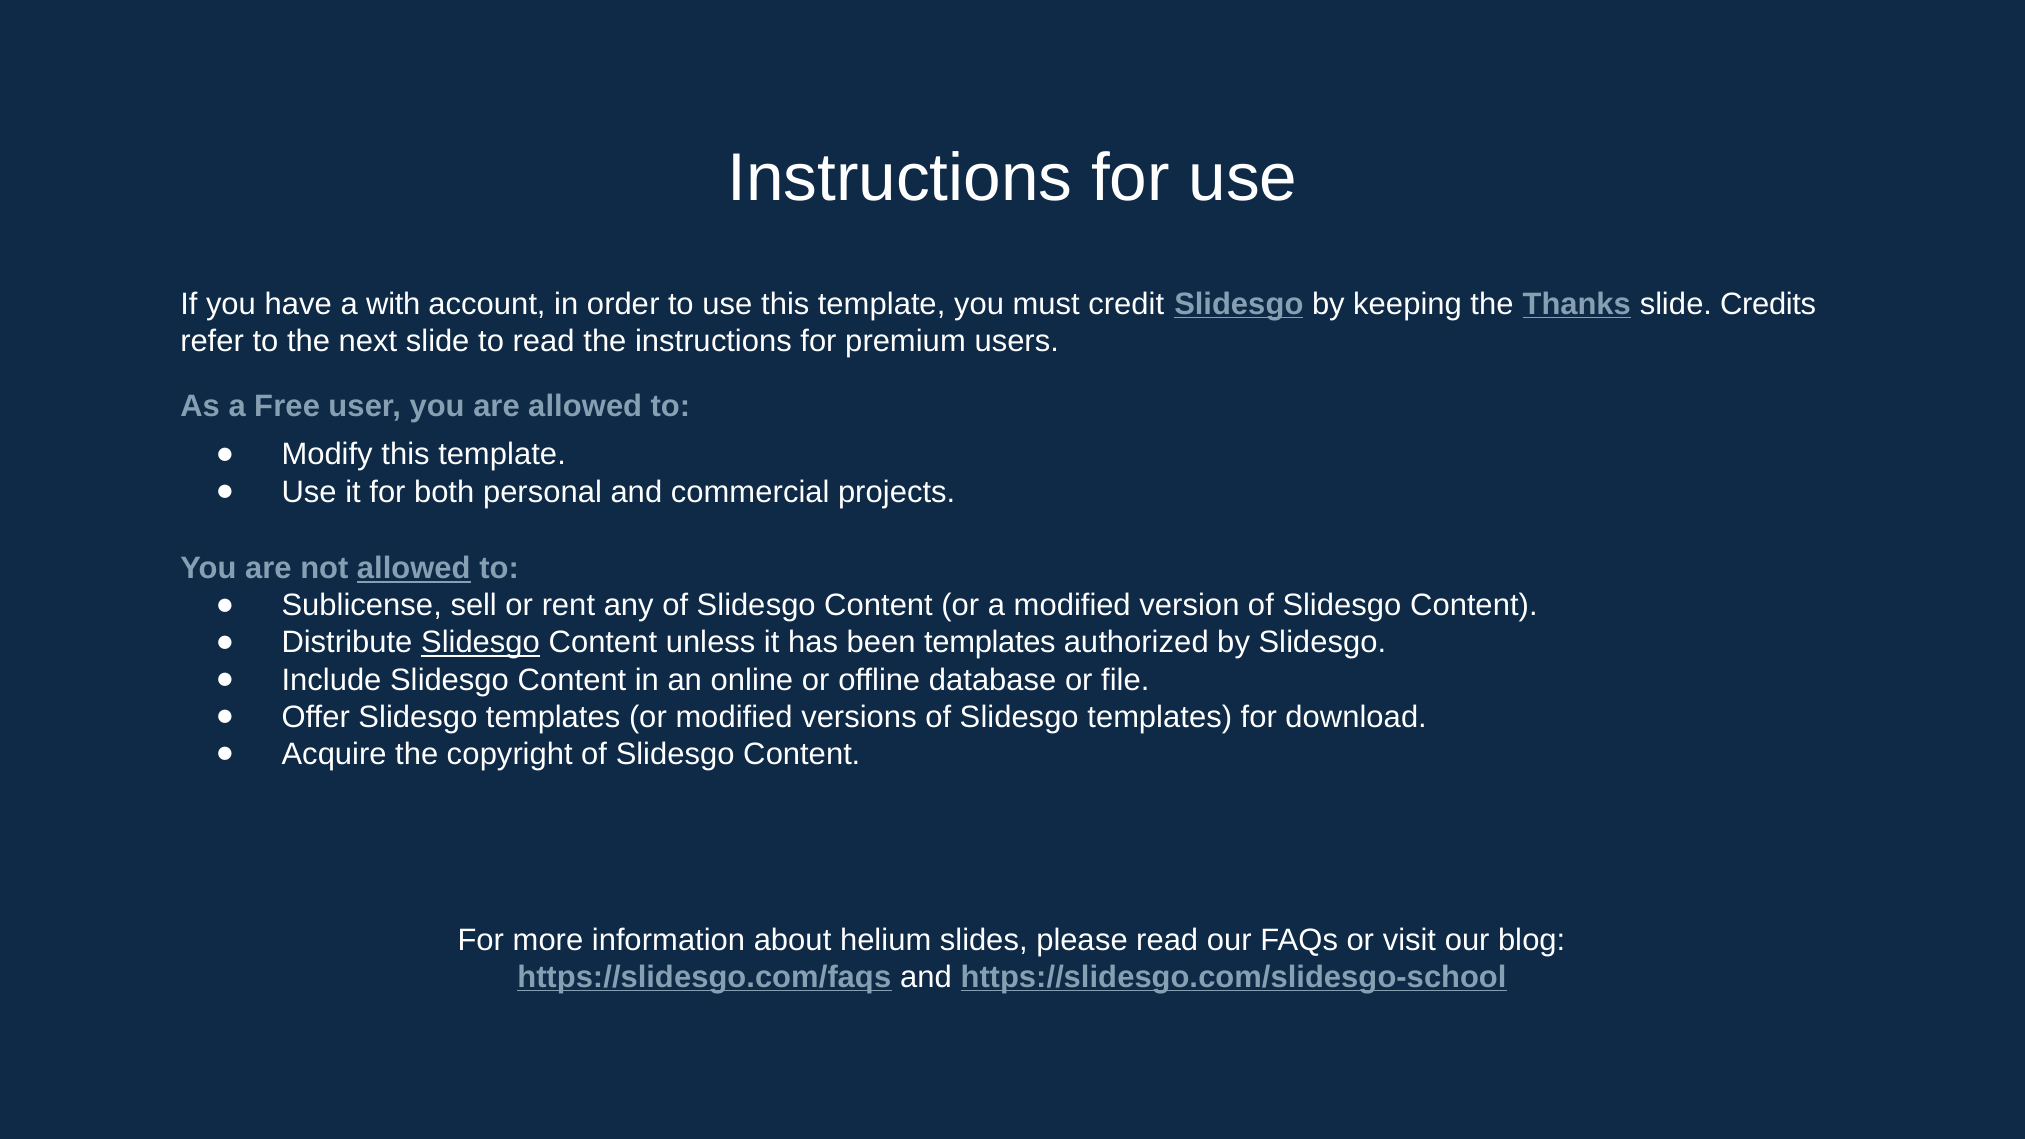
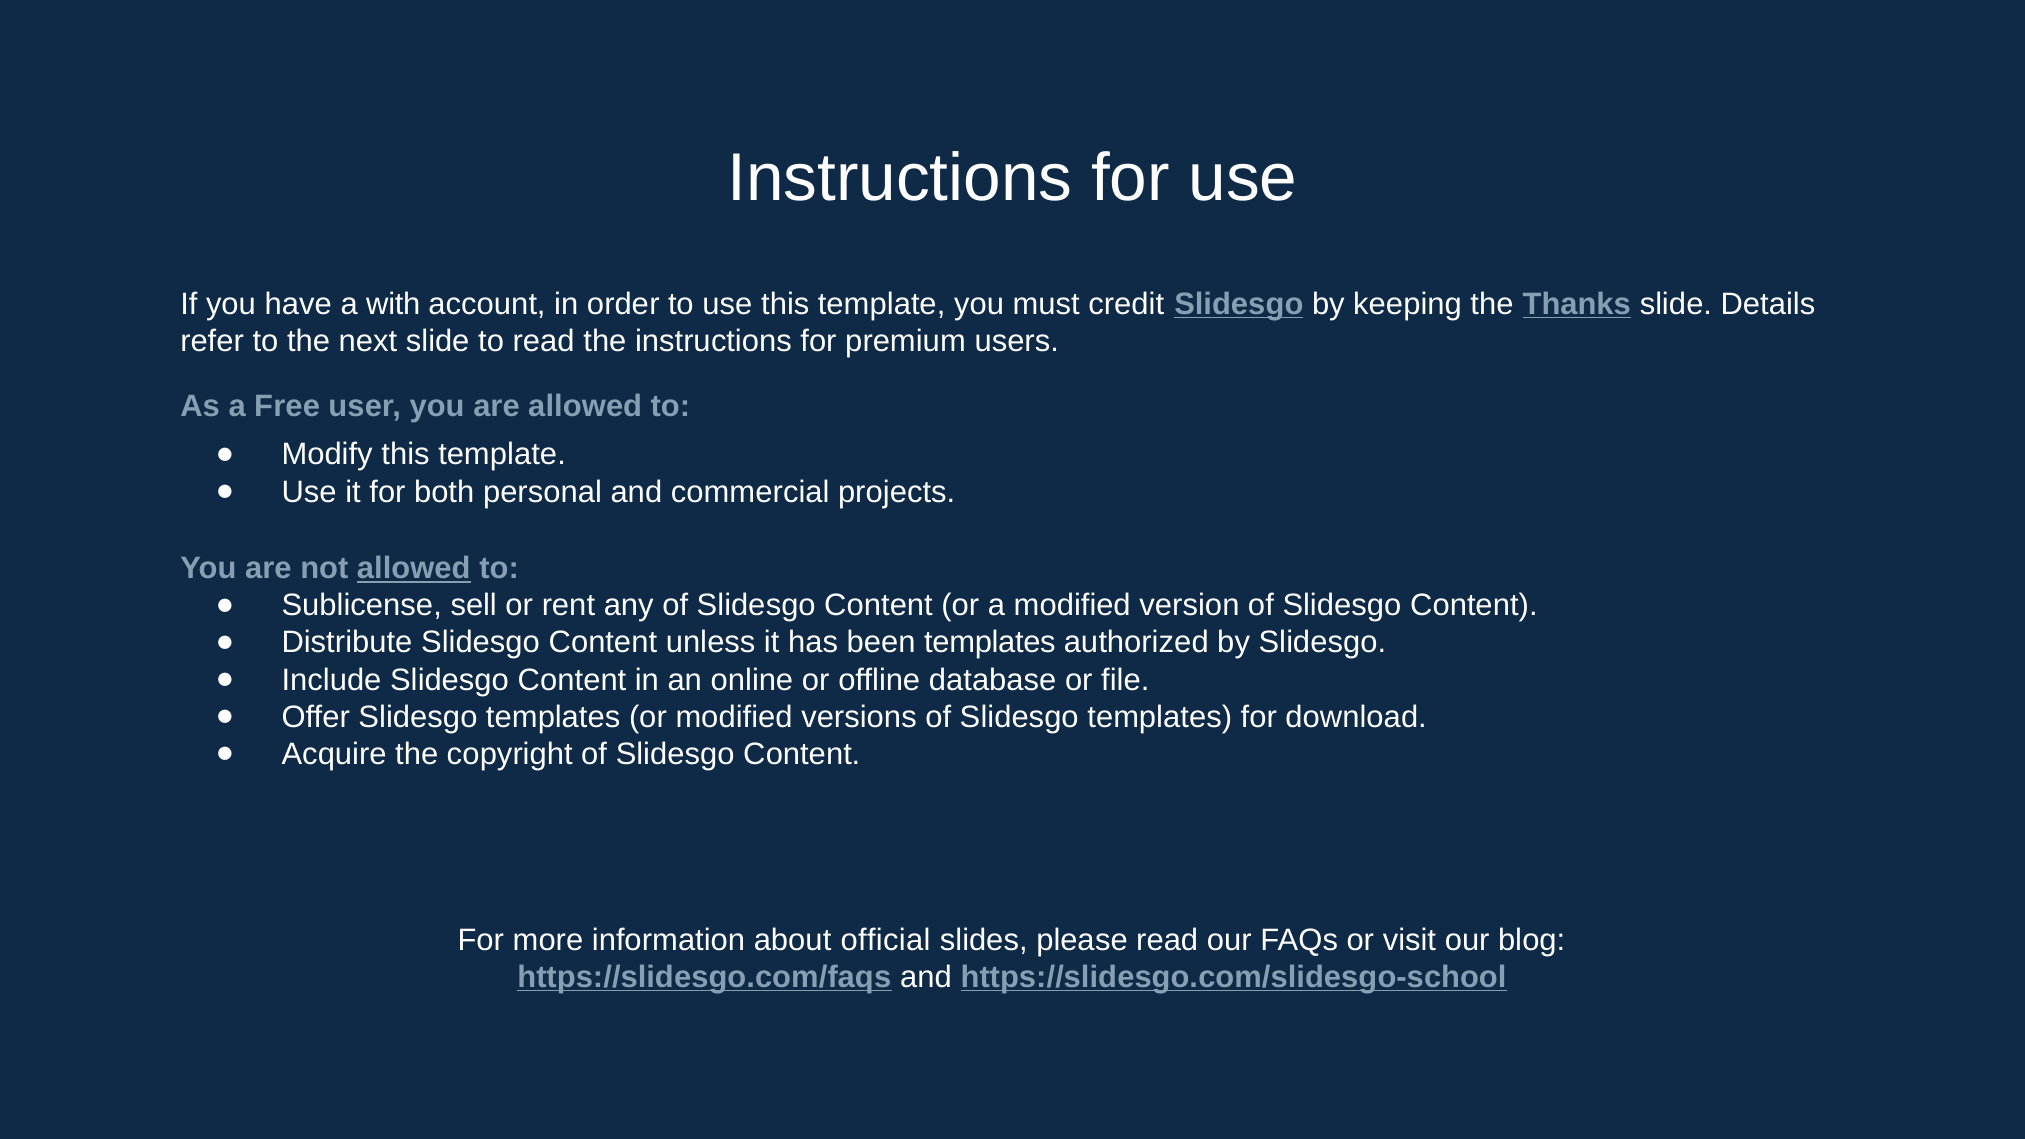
Credits: Credits -> Details
Slidesgo at (480, 643) underline: present -> none
helium: helium -> official
